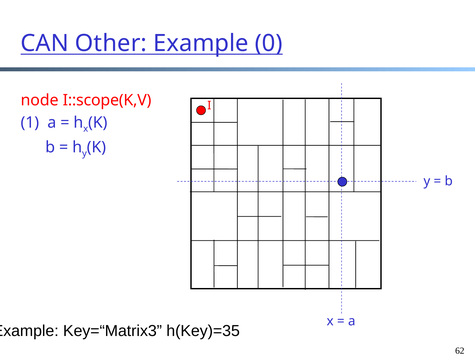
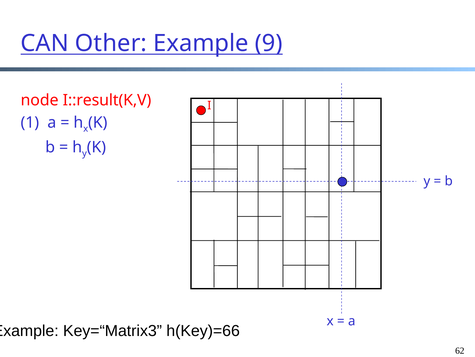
0: 0 -> 9
I::scope(K,V: I::scope(K,V -> I::result(K,V
h(Key)=35: h(Key)=35 -> h(Key)=66
